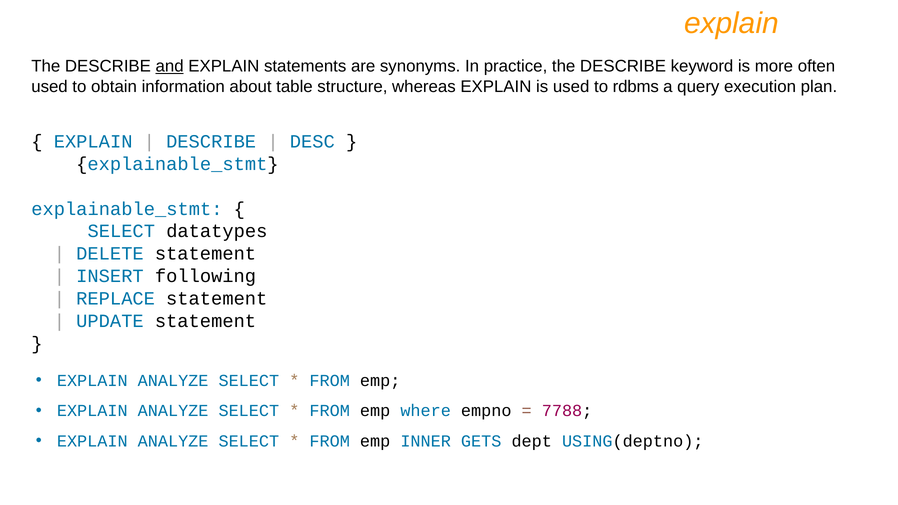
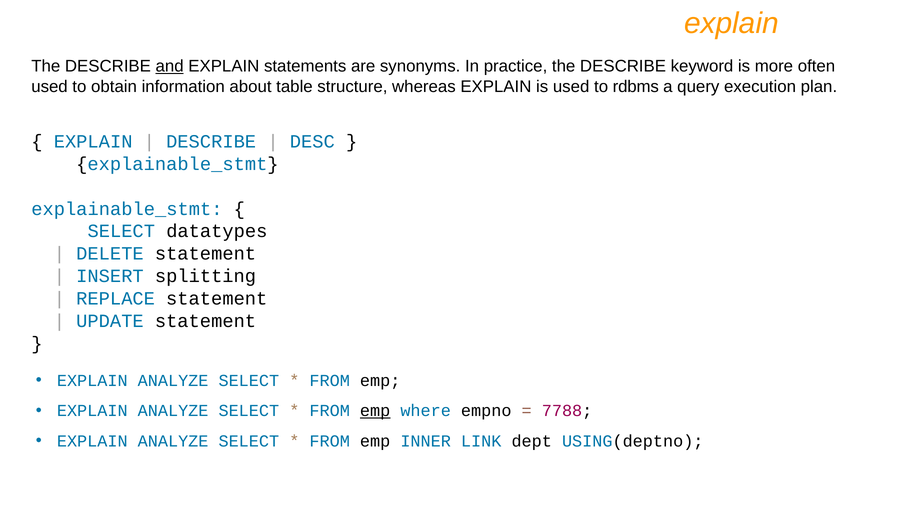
following: following -> splitting
emp at (375, 411) underline: none -> present
GETS: GETS -> LINK
